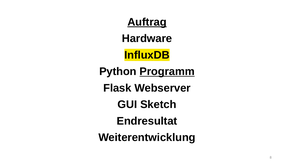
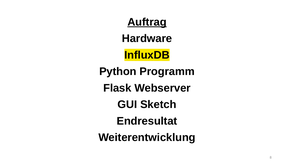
Programm underline: present -> none
